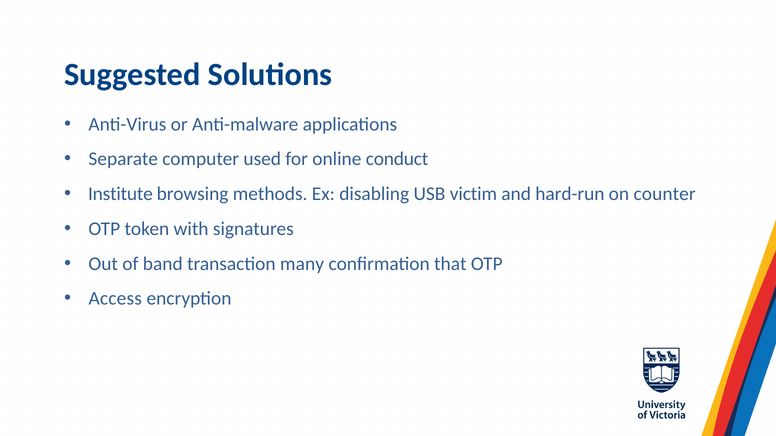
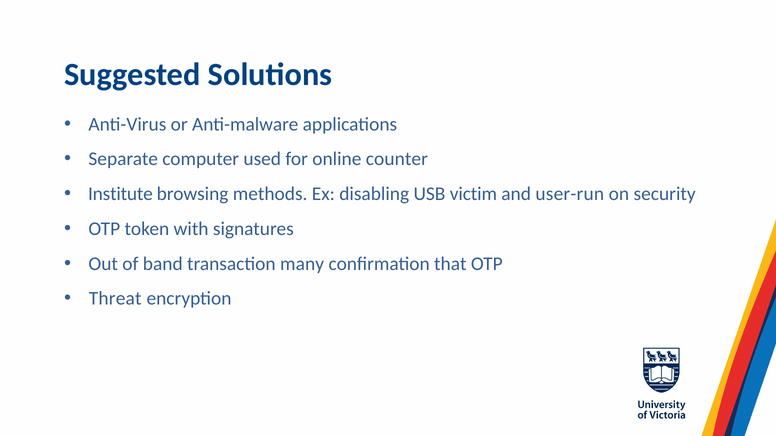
conduct: conduct -> counter
hard-run: hard-run -> user-run
counter: counter -> security
Access: Access -> Threat
